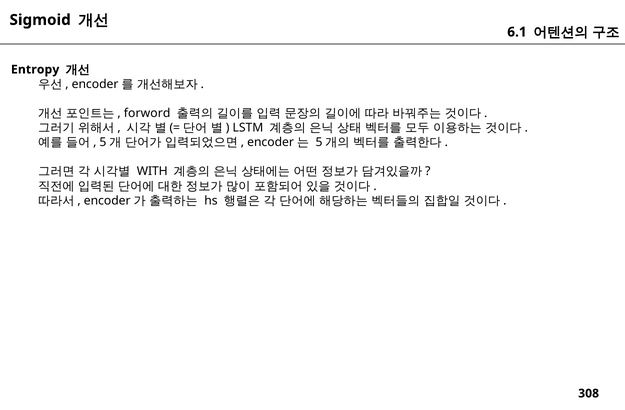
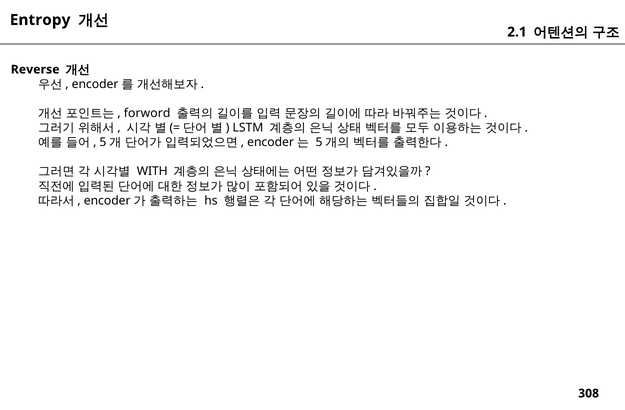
Sigmoid: Sigmoid -> Entropy
6.1: 6.1 -> 2.1
Entropy: Entropy -> Reverse
